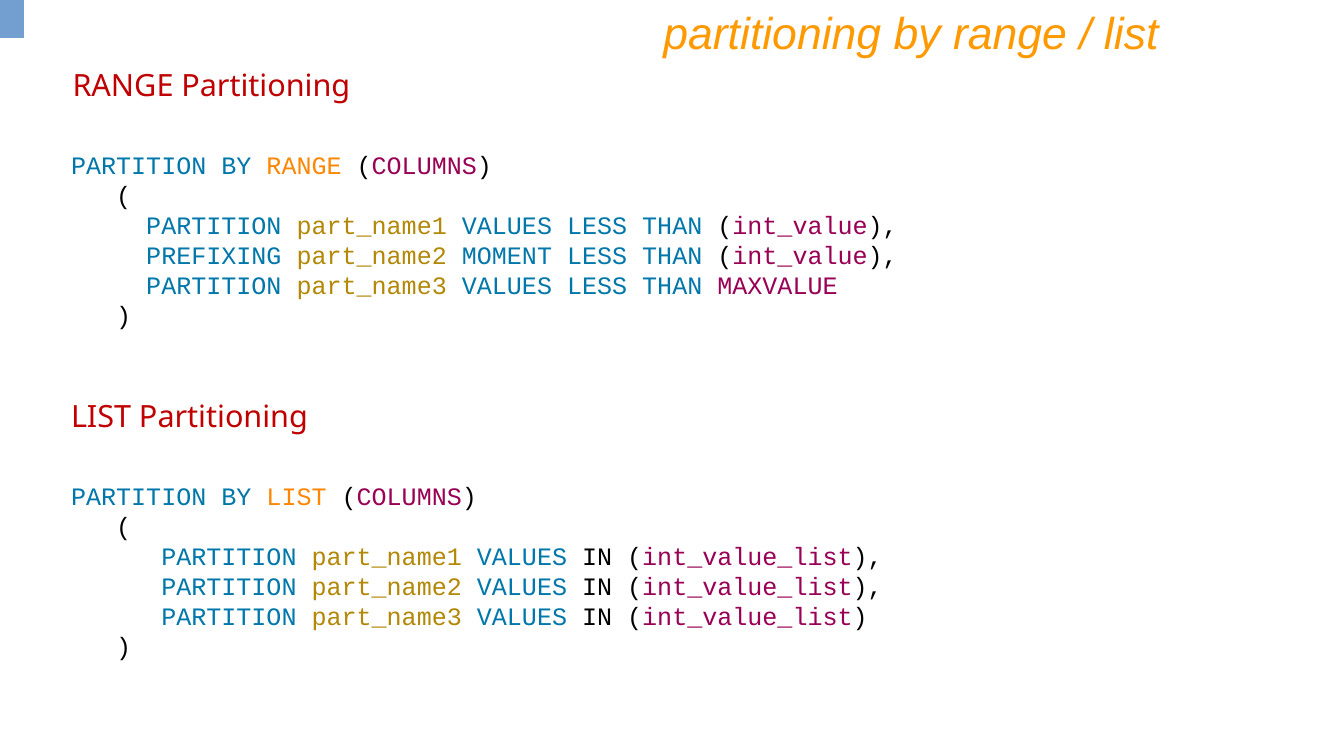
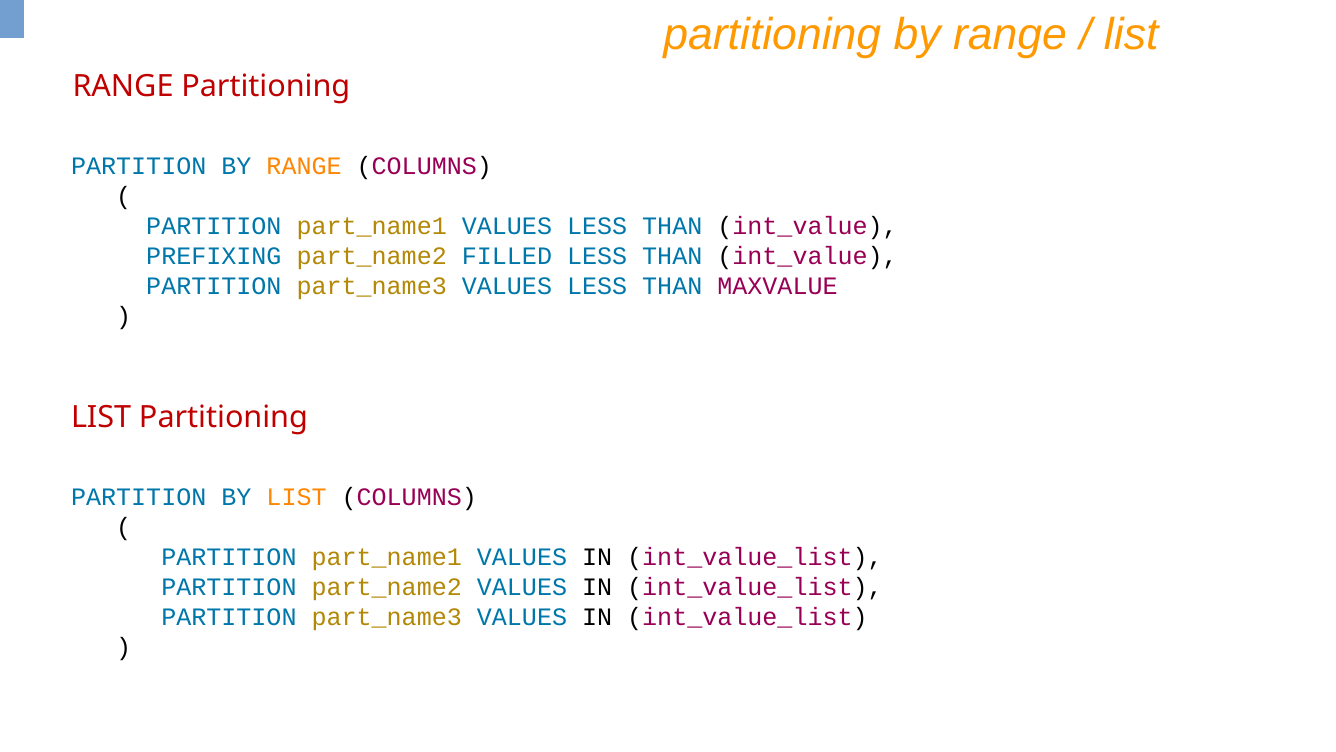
MOMENT: MOMENT -> FILLED
